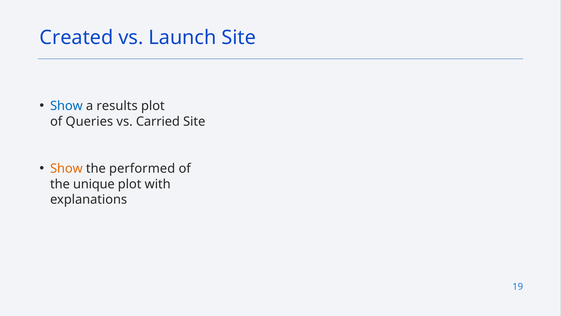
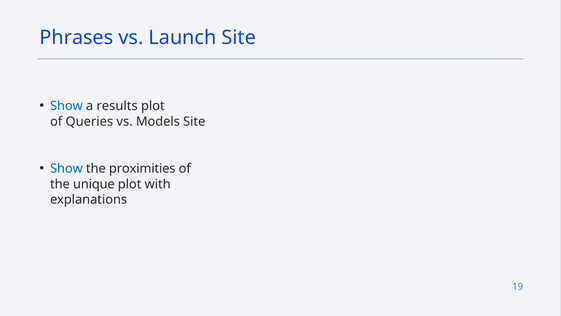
Created: Created -> Phrases
Carried: Carried -> Models
Show at (66, 168) colour: orange -> blue
performed: performed -> proximities
